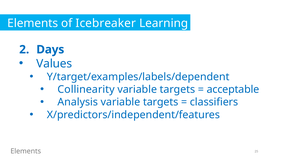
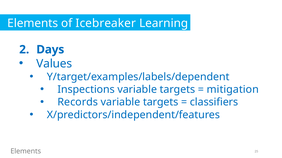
Collinearity: Collinearity -> Inspections
acceptable: acceptable -> mitigation
Analysis: Analysis -> Records
